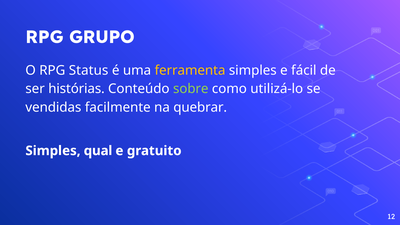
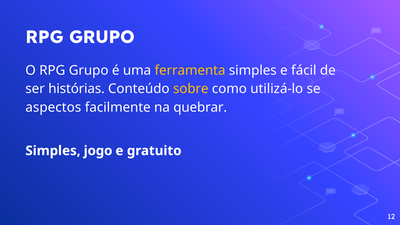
O RPG Status: Status -> Grupo
sobre colour: light green -> yellow
vendidas: vendidas -> aspectos
qual: qual -> jogo
